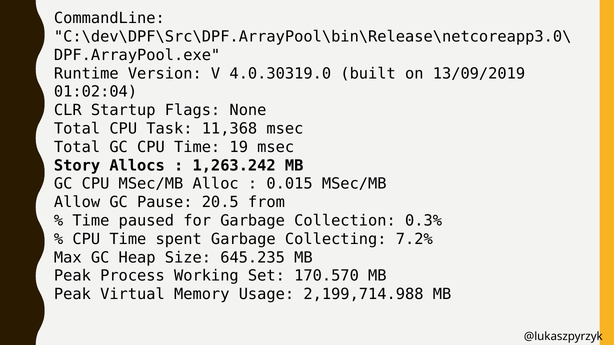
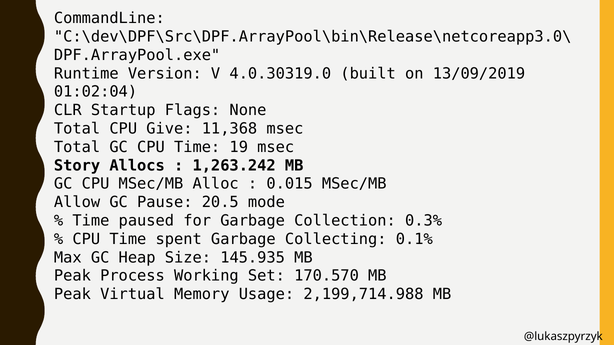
Task: Task -> Give
from: from -> mode
7.2%: 7.2% -> 0.1%
645.235: 645.235 -> 145.935
